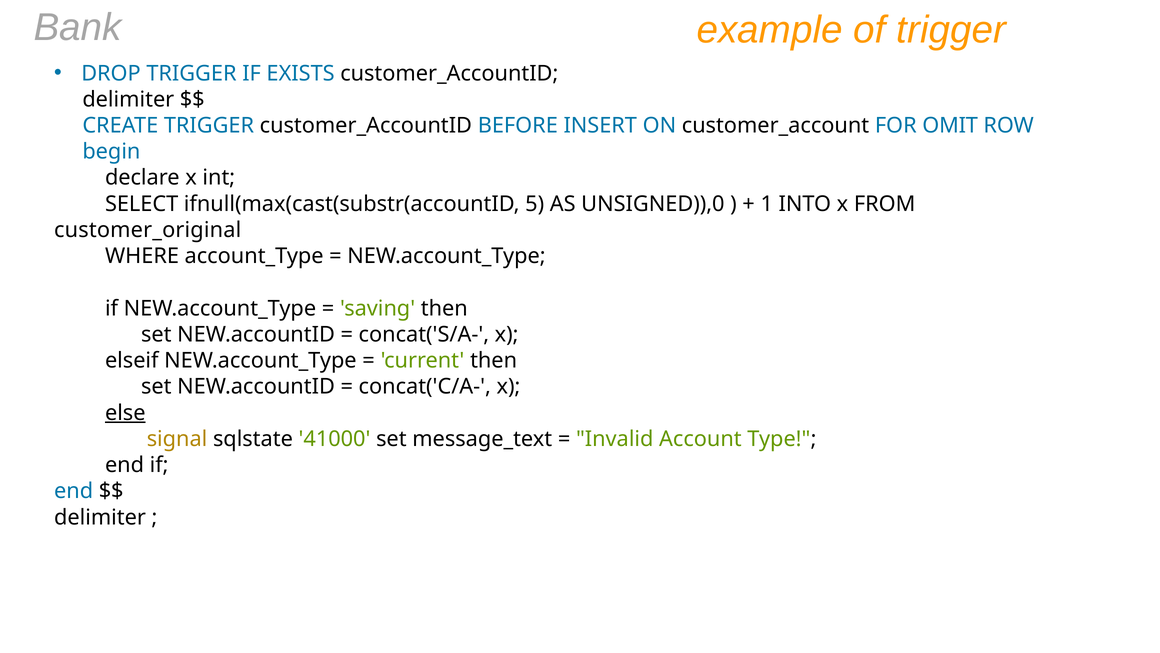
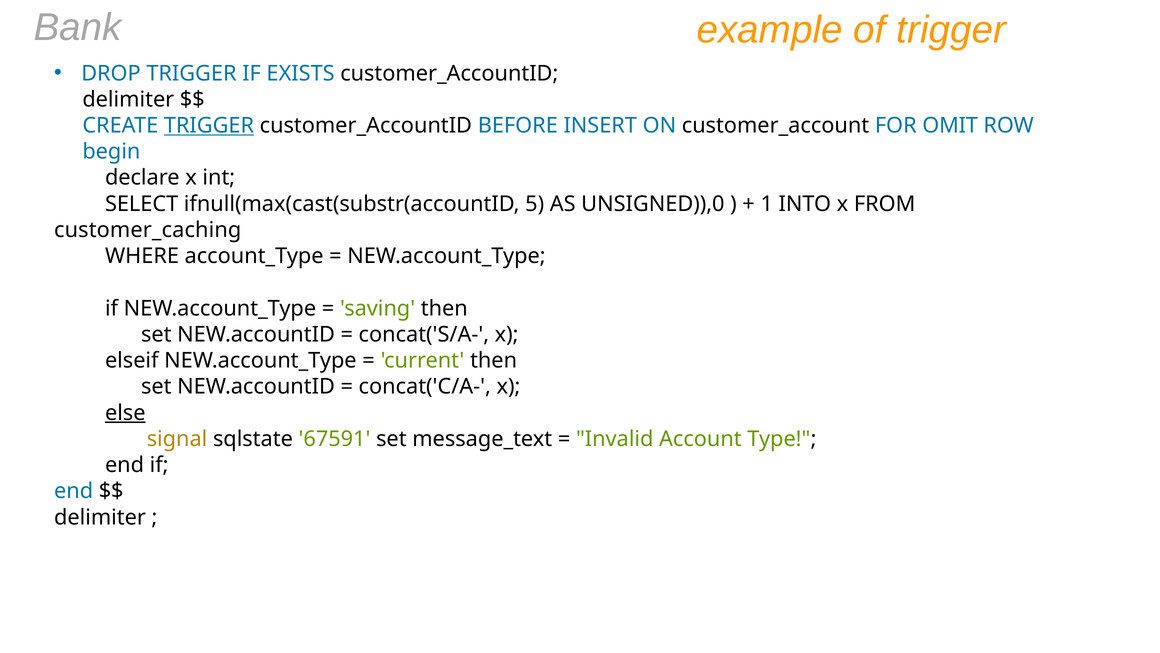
TRIGGER at (209, 125) underline: none -> present
customer_original: customer_original -> customer_caching
41000: 41000 -> 67591
